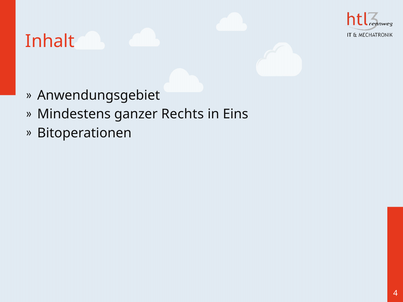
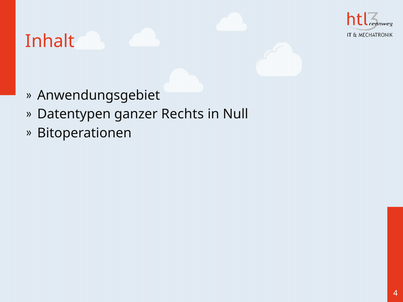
Mindestens: Mindestens -> Datentypen
Eins: Eins -> Null
